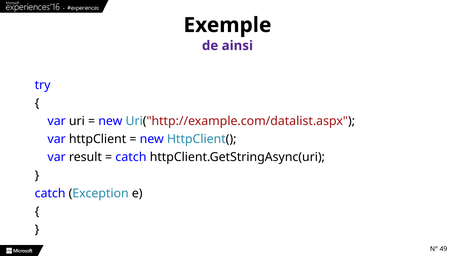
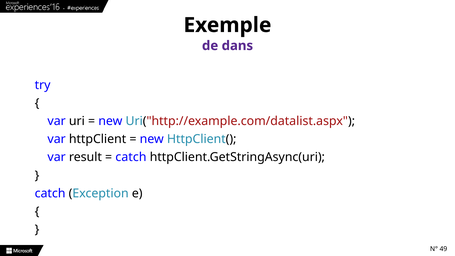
ainsi: ainsi -> dans
